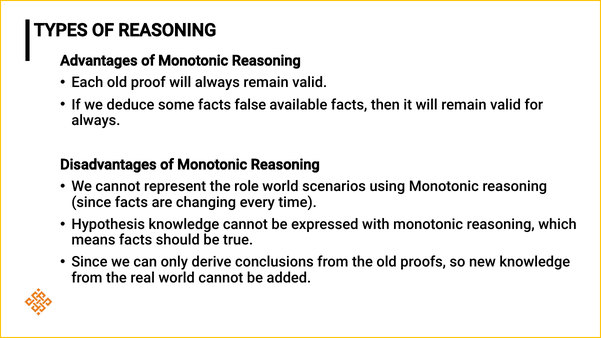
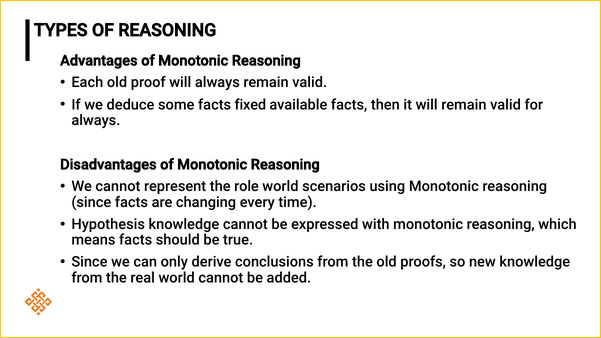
false: false -> fixed
